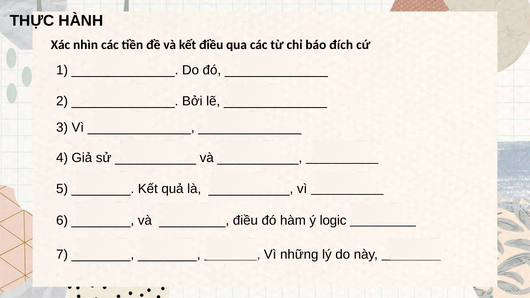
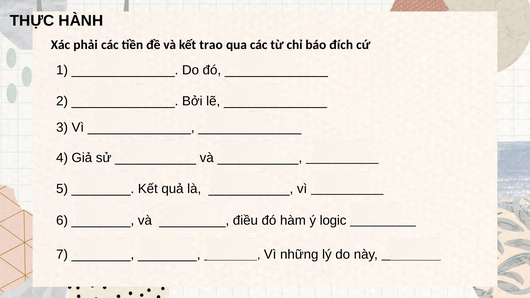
nhìn: nhìn -> phải
kết điều: điều -> trao
